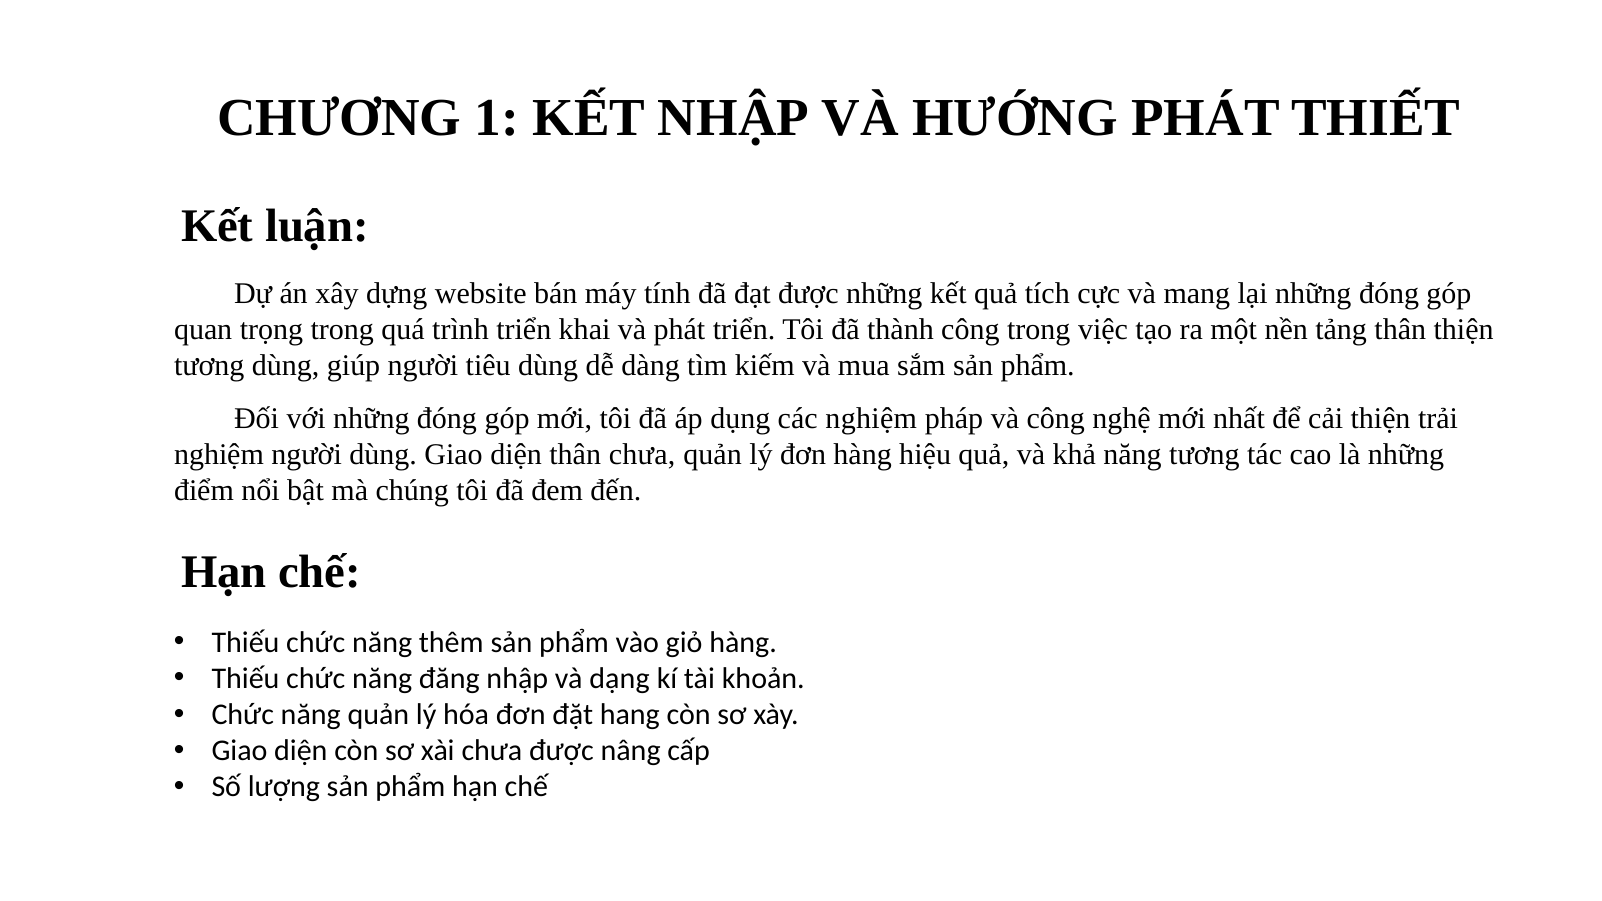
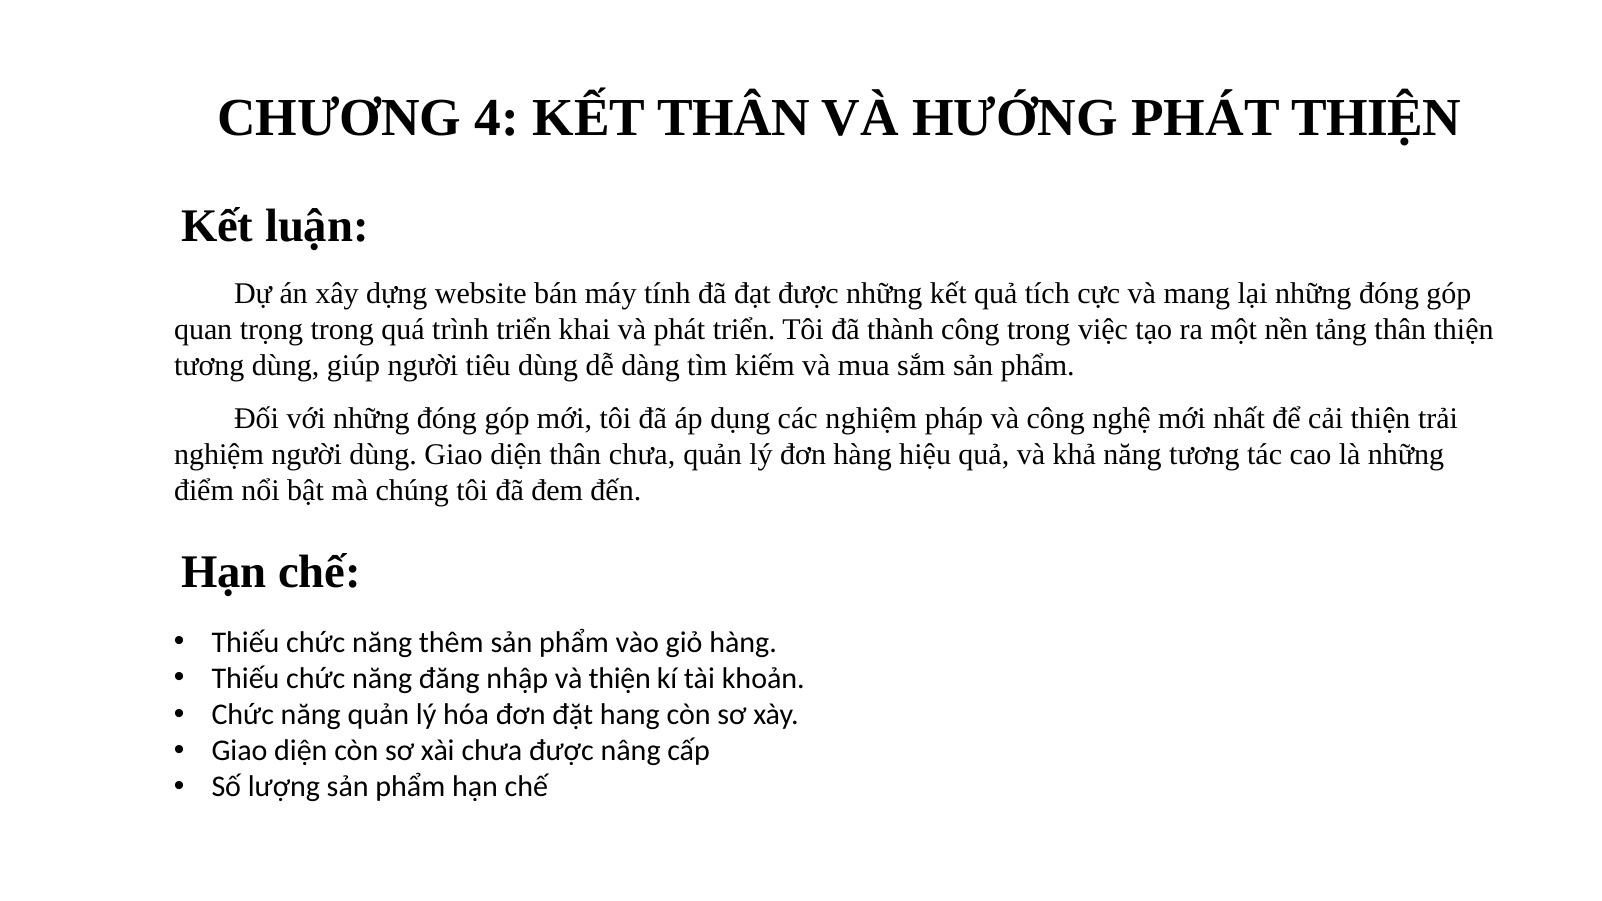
1: 1 -> 4
KẾT NHẬP: NHẬP -> THÂN
PHÁT THIẾT: THIẾT -> THIỆN
và dạng: dạng -> thiện
